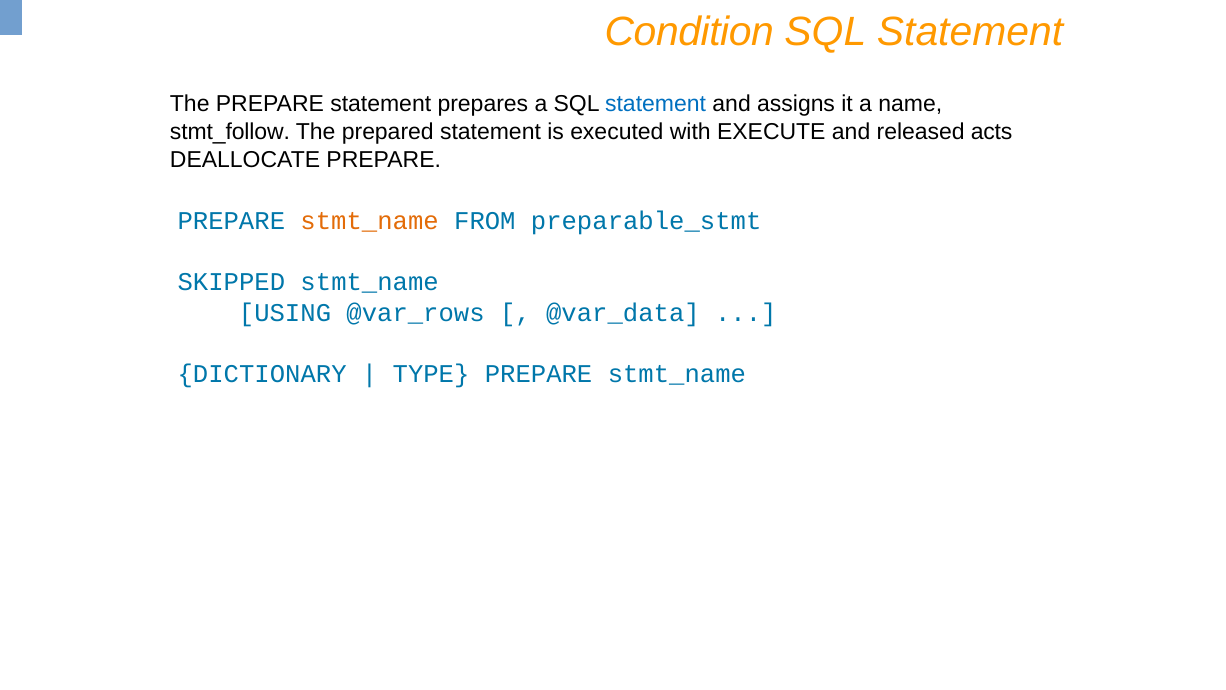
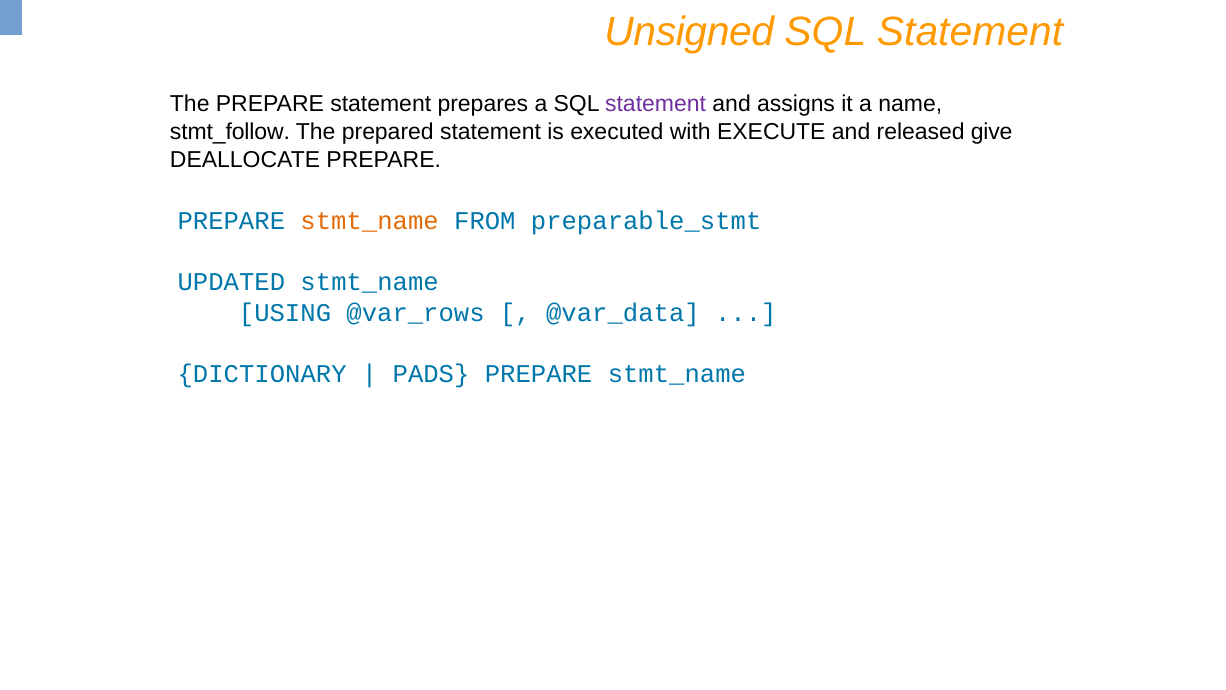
Condition: Condition -> Unsigned
statement at (656, 104) colour: blue -> purple
acts: acts -> give
SKIPPED: SKIPPED -> UPDATED
TYPE: TYPE -> PADS
